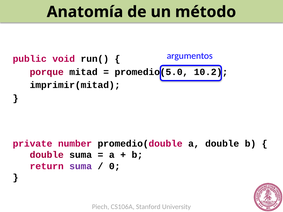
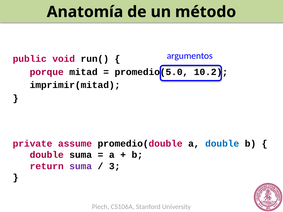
number: number -> assume
double at (222, 144) colour: black -> blue
0: 0 -> 3
